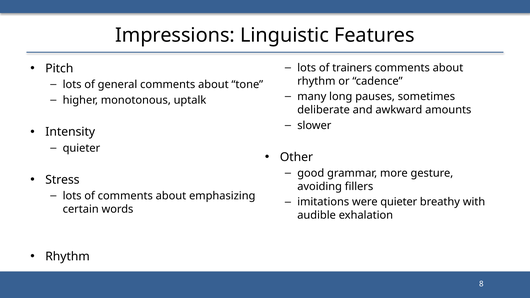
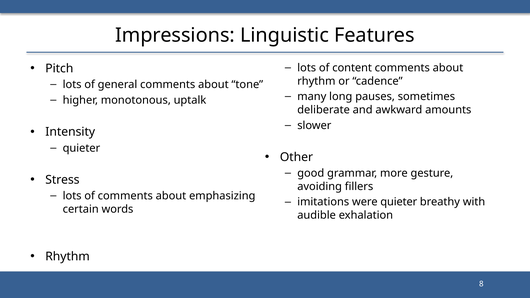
trainers: trainers -> content
